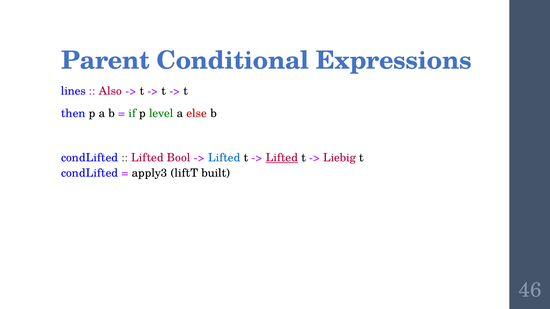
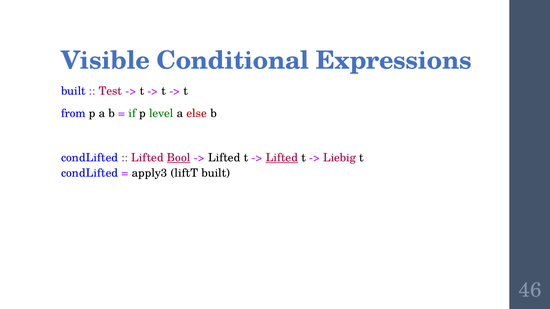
Parent: Parent -> Visible
lines at (73, 91): lines -> built
Also: Also -> Test
then: then -> from
Bool underline: none -> present
Lifted at (224, 158) colour: blue -> black
